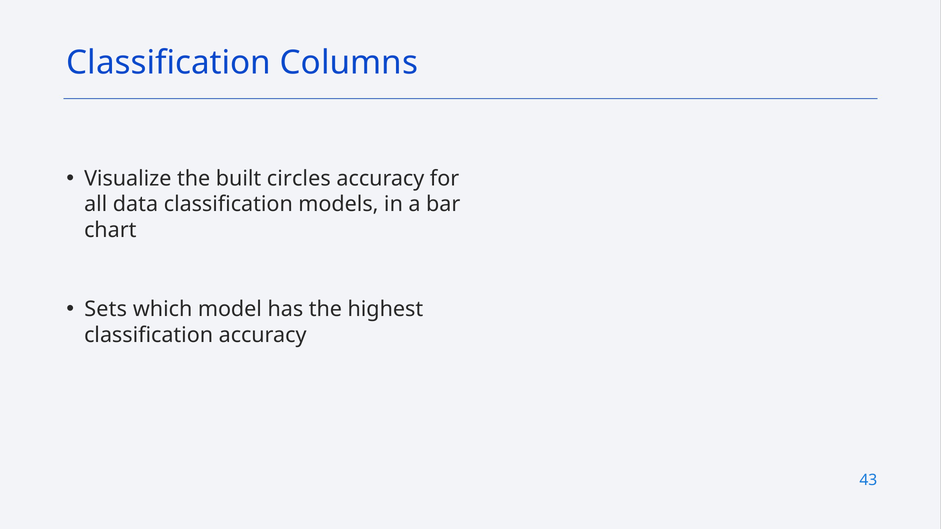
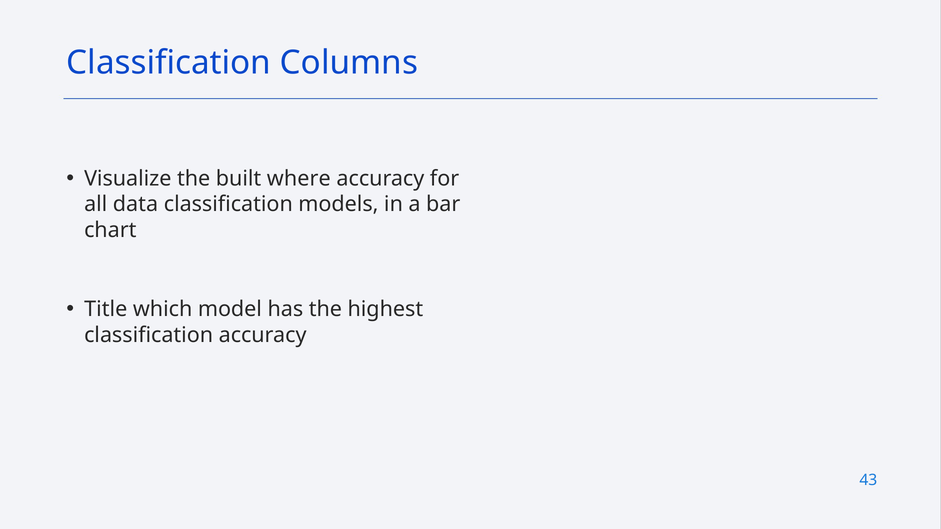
circles: circles -> where
Sets: Sets -> Title
